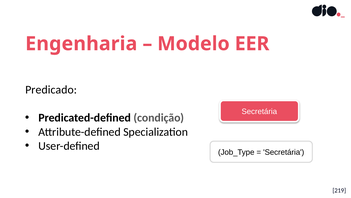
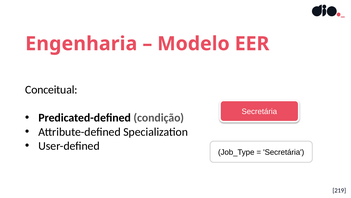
Predicado: Predicado -> Conceitual
